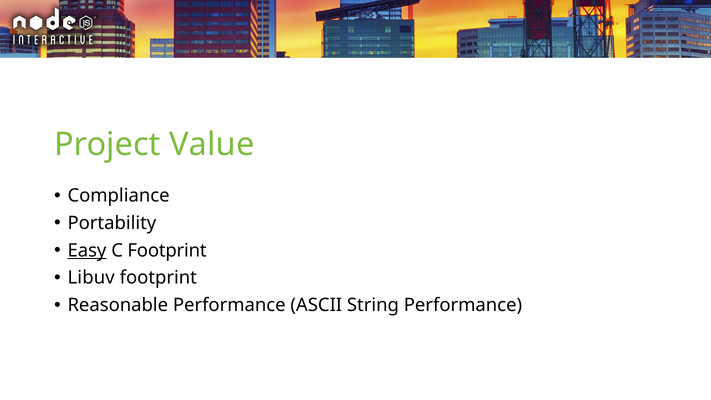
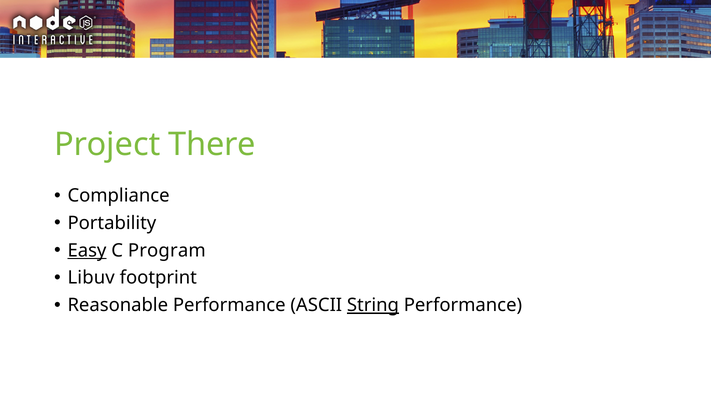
Value: Value -> There
C Footprint: Footprint -> Program
String underline: none -> present
